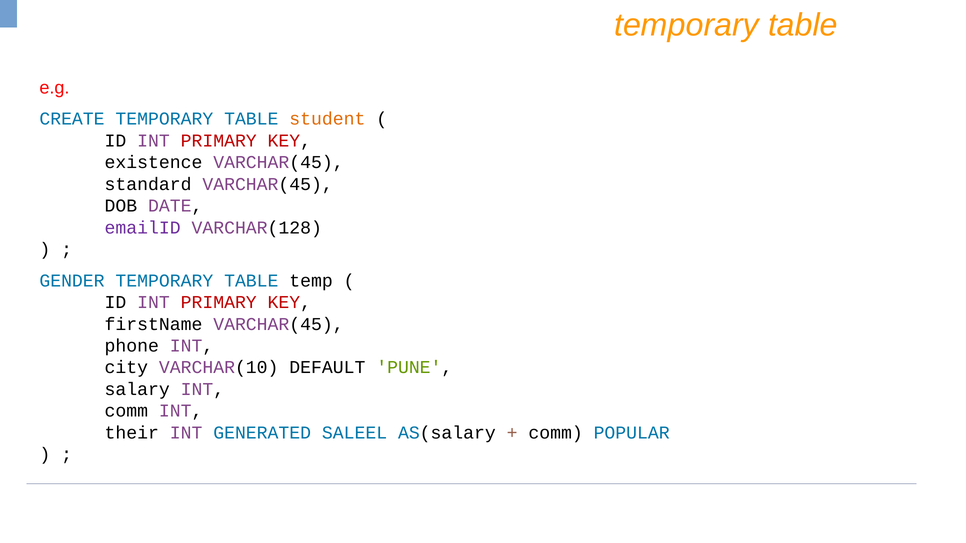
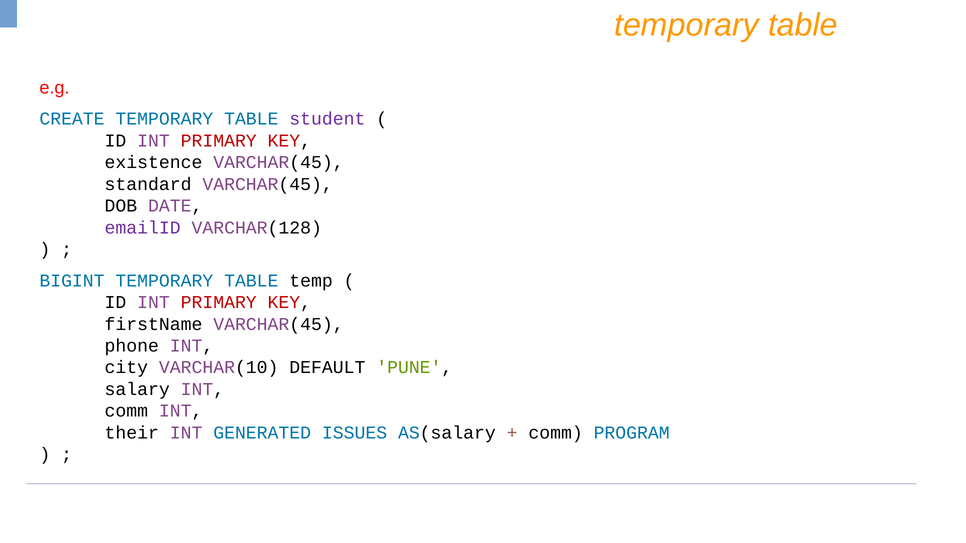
student colour: orange -> purple
GENDER: GENDER -> BIGINT
SALEEL: SALEEL -> ISSUES
POPULAR: POPULAR -> PROGRAM
